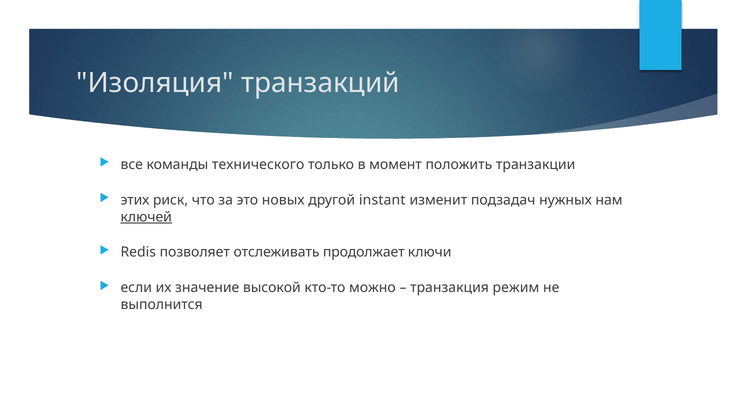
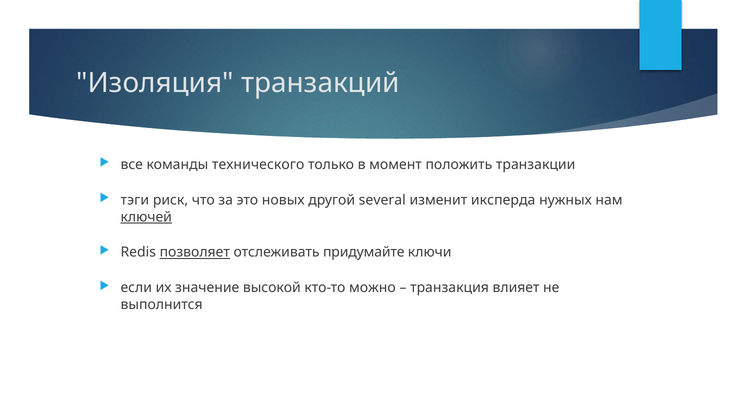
этих: этих -> тэги
instant: instant -> several
подзадач: подзадач -> иксперда
позволяет underline: none -> present
продолжает: продолжает -> придумайте
режим: режим -> влияет
